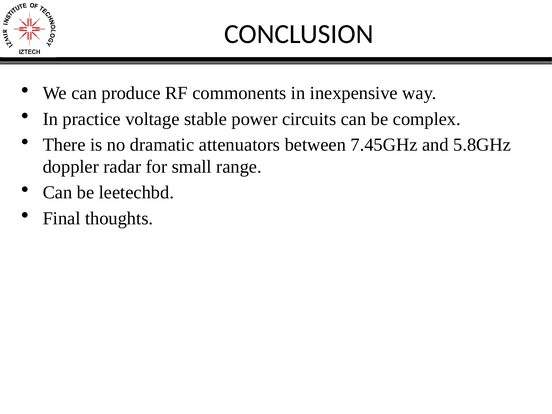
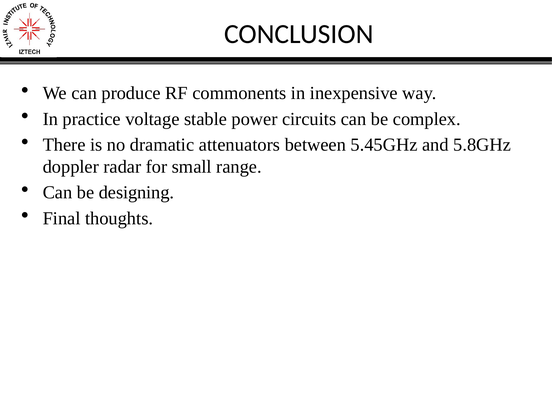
7.45GHz: 7.45GHz -> 5.45GHz
leetechbd: leetechbd -> designing
